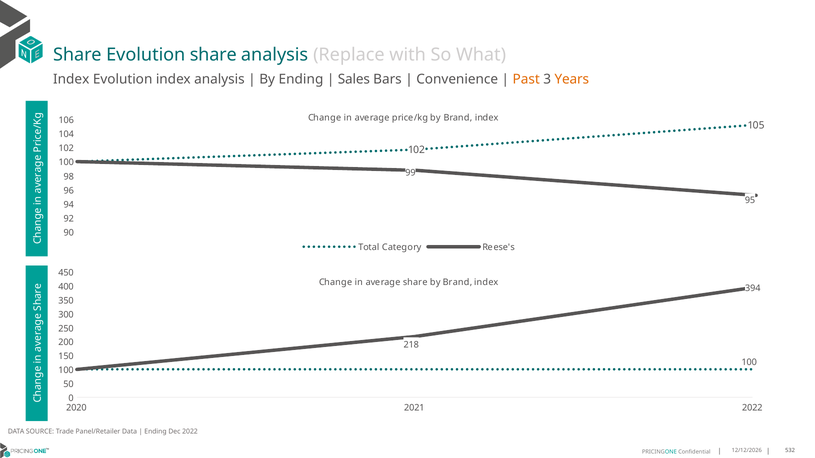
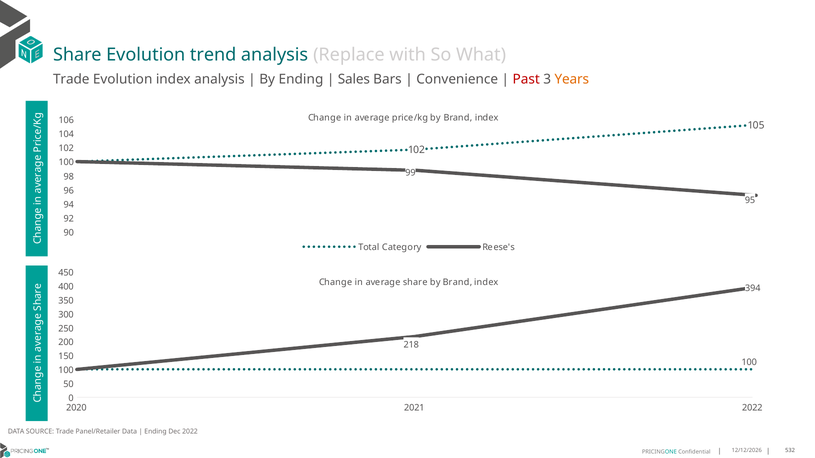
Evolution share: share -> trend
Index at (71, 79): Index -> Trade
Past colour: orange -> red
